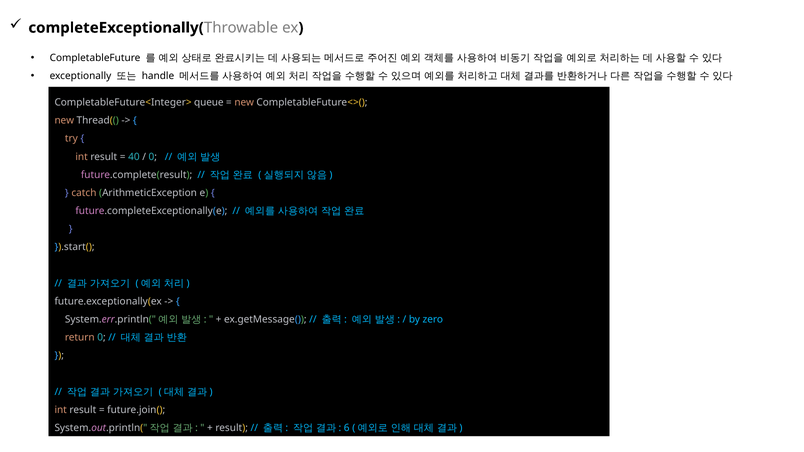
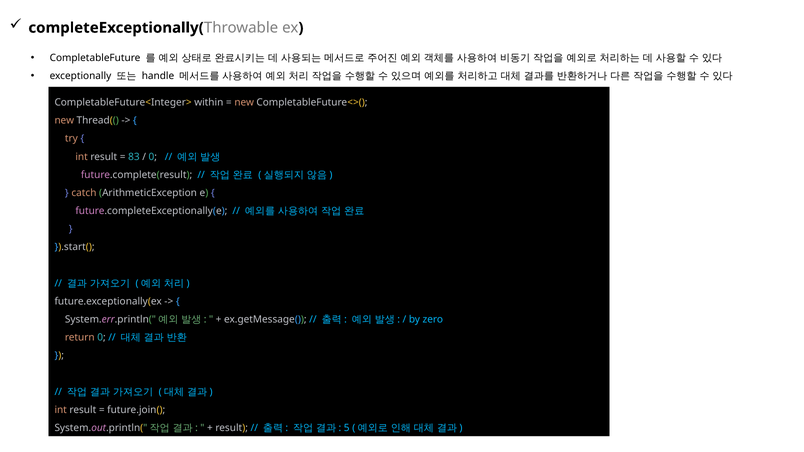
queue: queue -> within
40: 40 -> 83
6: 6 -> 5
